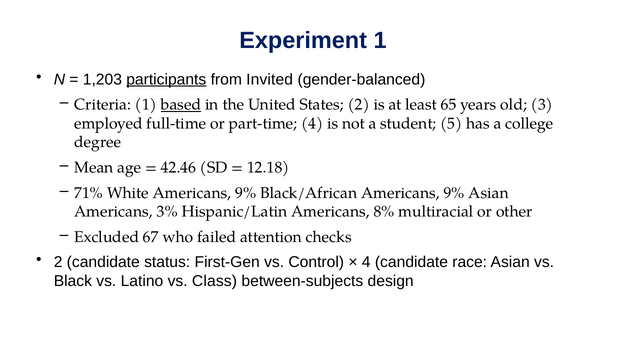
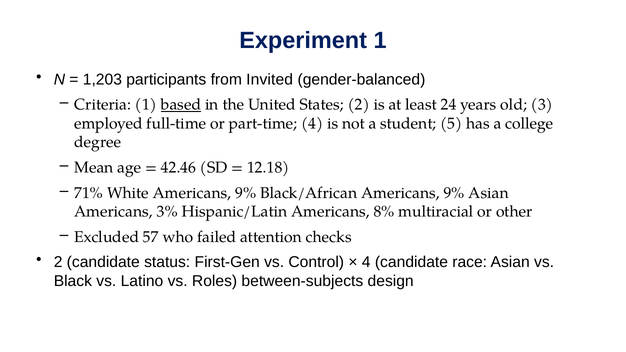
participants underline: present -> none
65: 65 -> 24
67: 67 -> 57
Class: Class -> Roles
